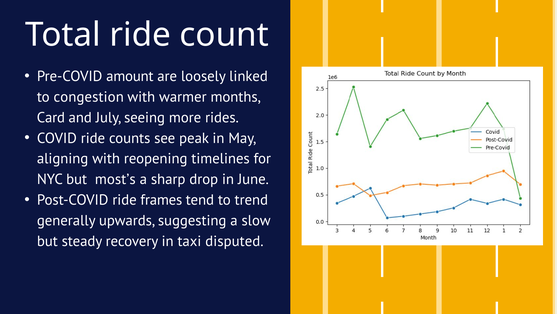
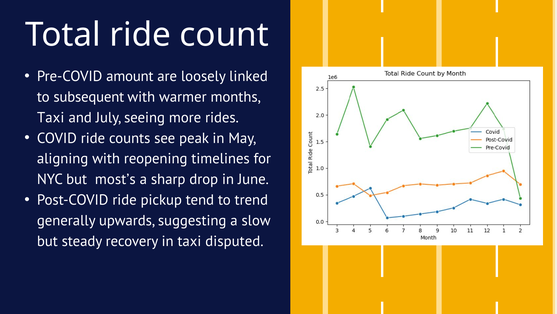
congestion: congestion -> subsequent
Card at (51, 117): Card -> Taxi
frames: frames -> pickup
